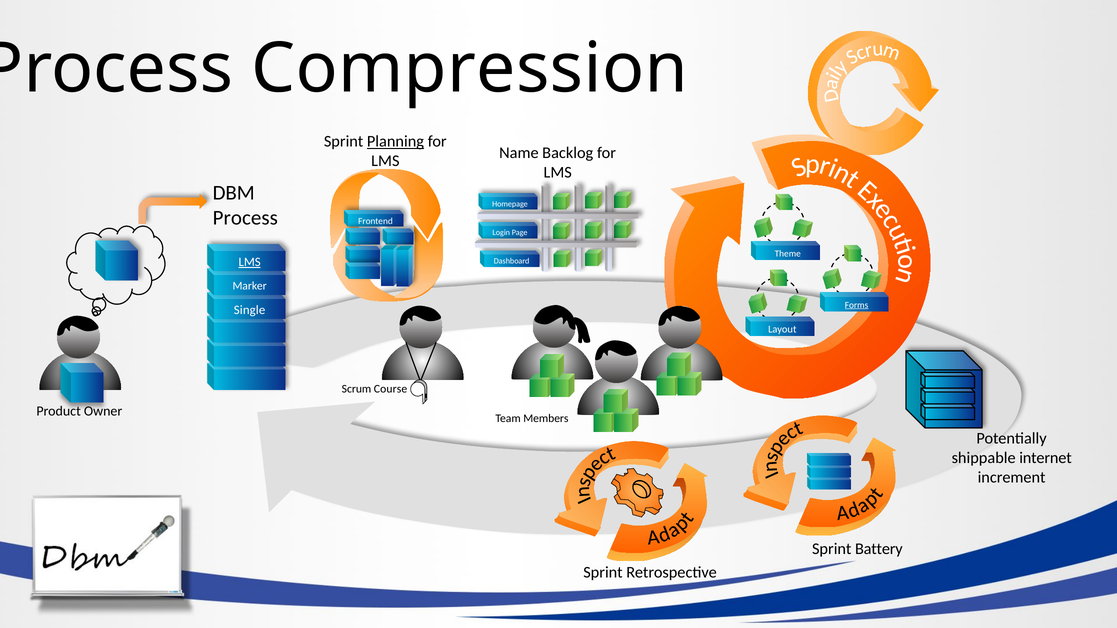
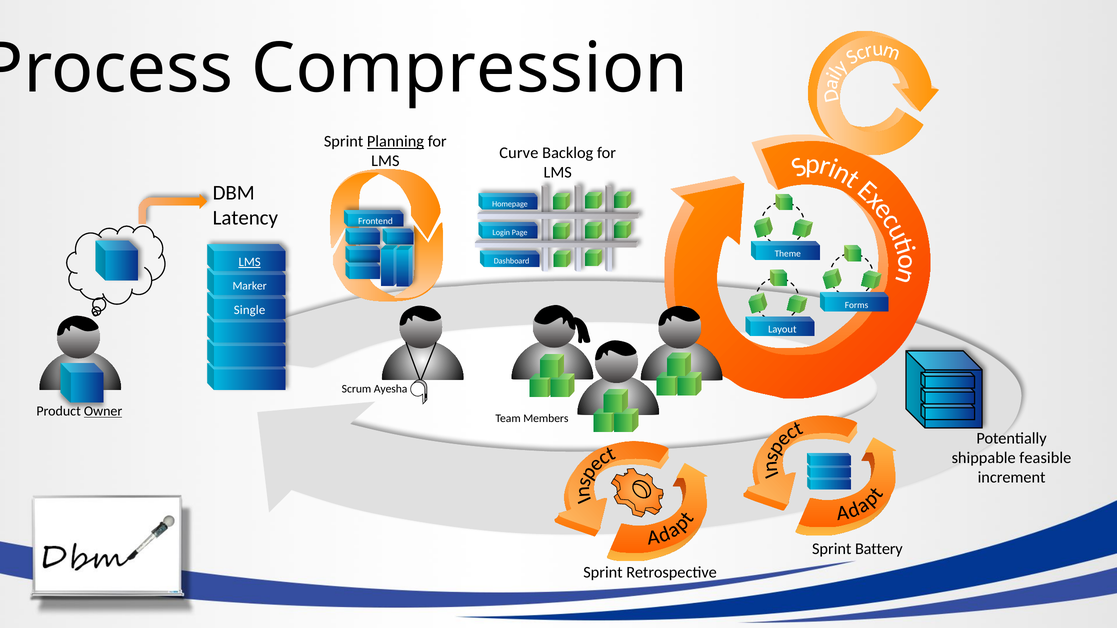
Name: Name -> Curve
Process at (245, 218): Process -> Latency
Forms underline: present -> none
Course: Course -> Ayesha
Owner underline: none -> present
internet: internet -> feasible
